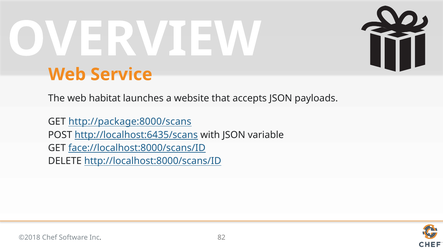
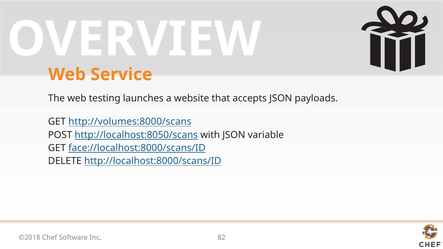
habitat: habitat -> testing
http://package:8000/scans: http://package:8000/scans -> http://volumes:8000/scans
http://localhost:6435/scans: http://localhost:6435/scans -> http://localhost:8050/scans
